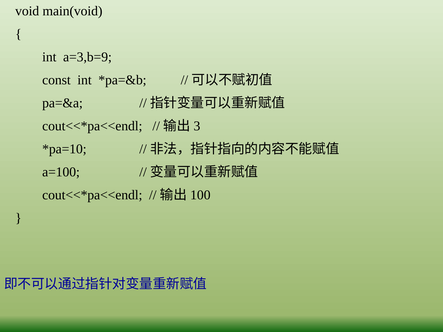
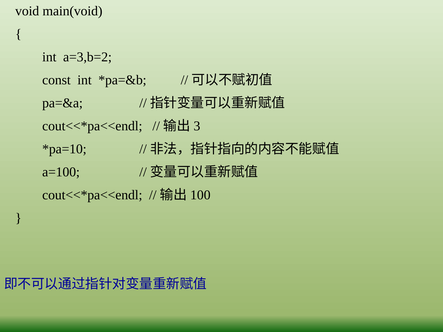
a=3,b=9: a=3,b=9 -> a=3,b=2
